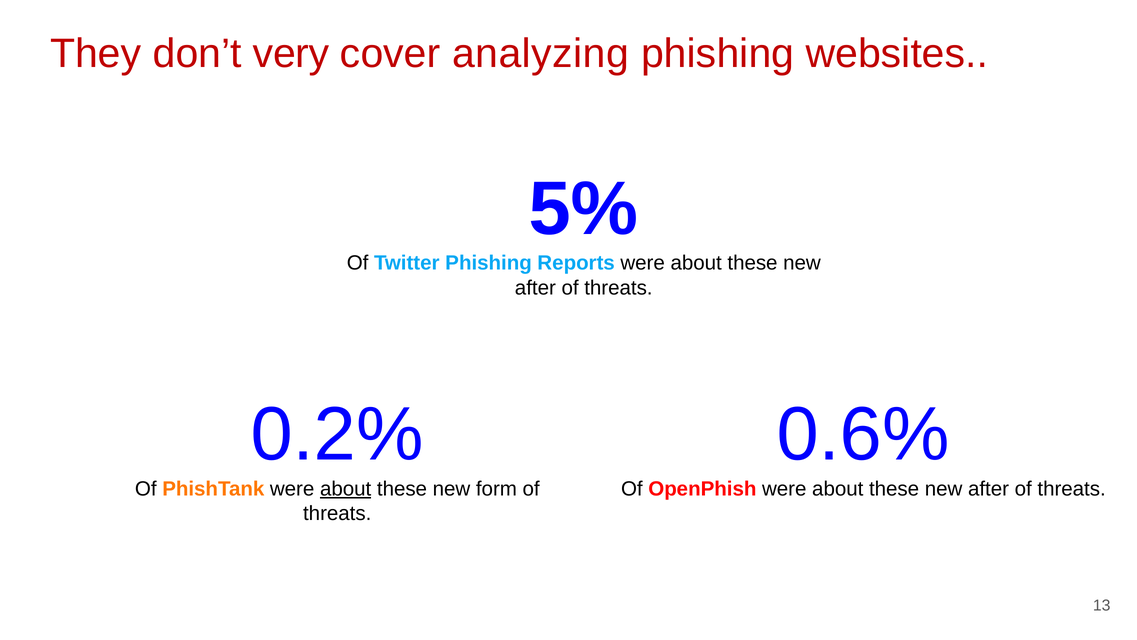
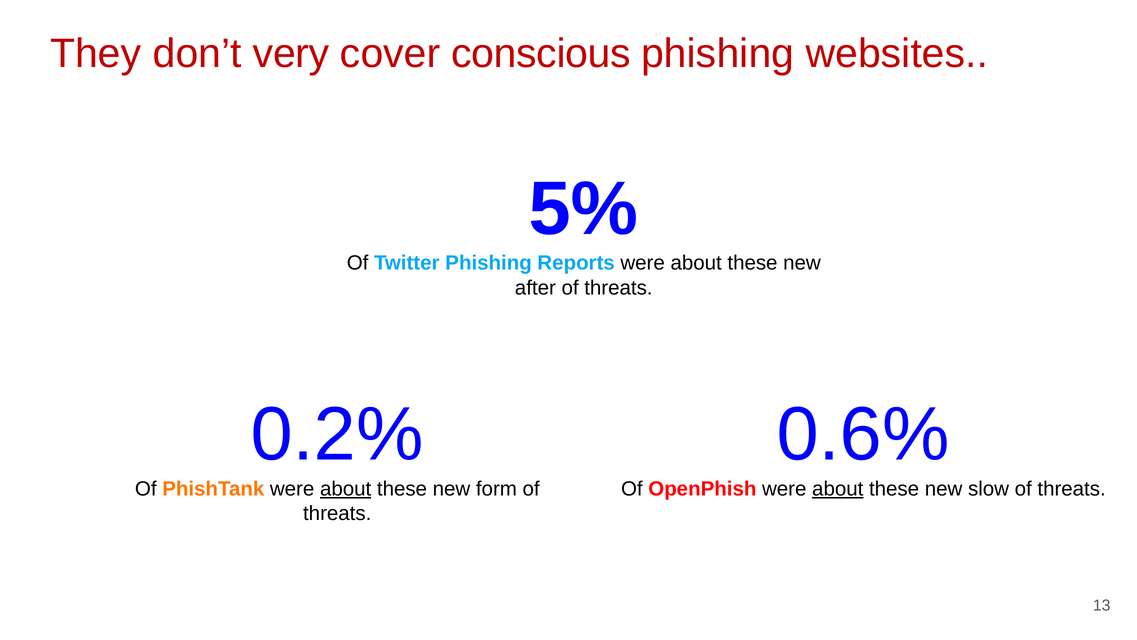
analyzing: analyzing -> conscious
about at (838, 489) underline: none -> present
after at (989, 489): after -> slow
